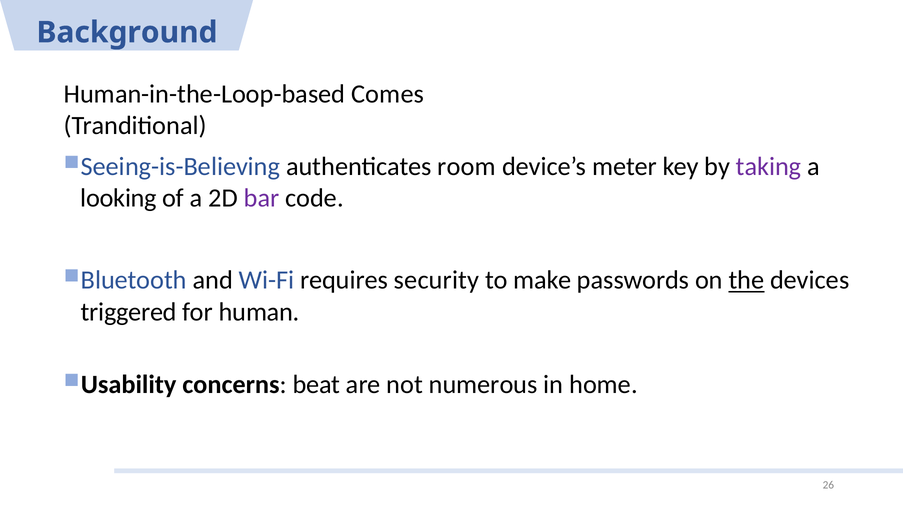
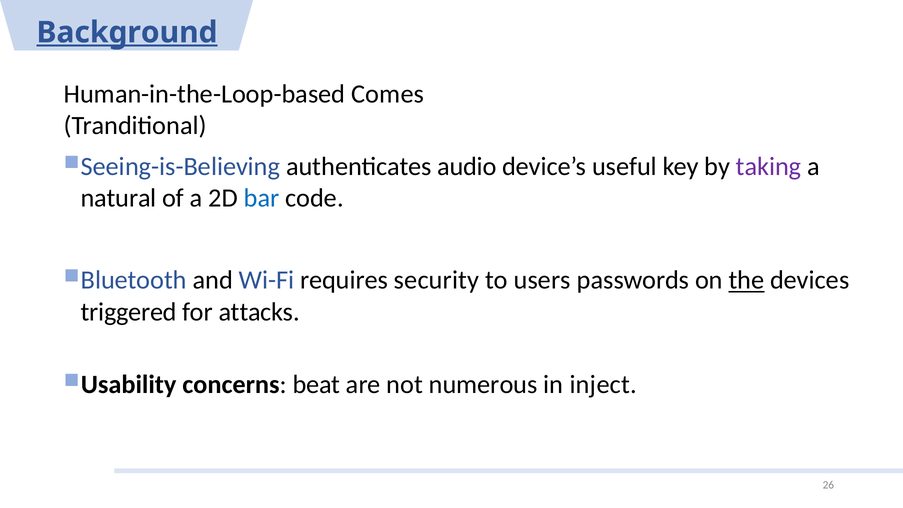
Background underline: none -> present
room: room -> audio
meter: meter -> useful
looking: looking -> natural
bar colour: purple -> blue
make: make -> users
human: human -> attacks
home: home -> inject
